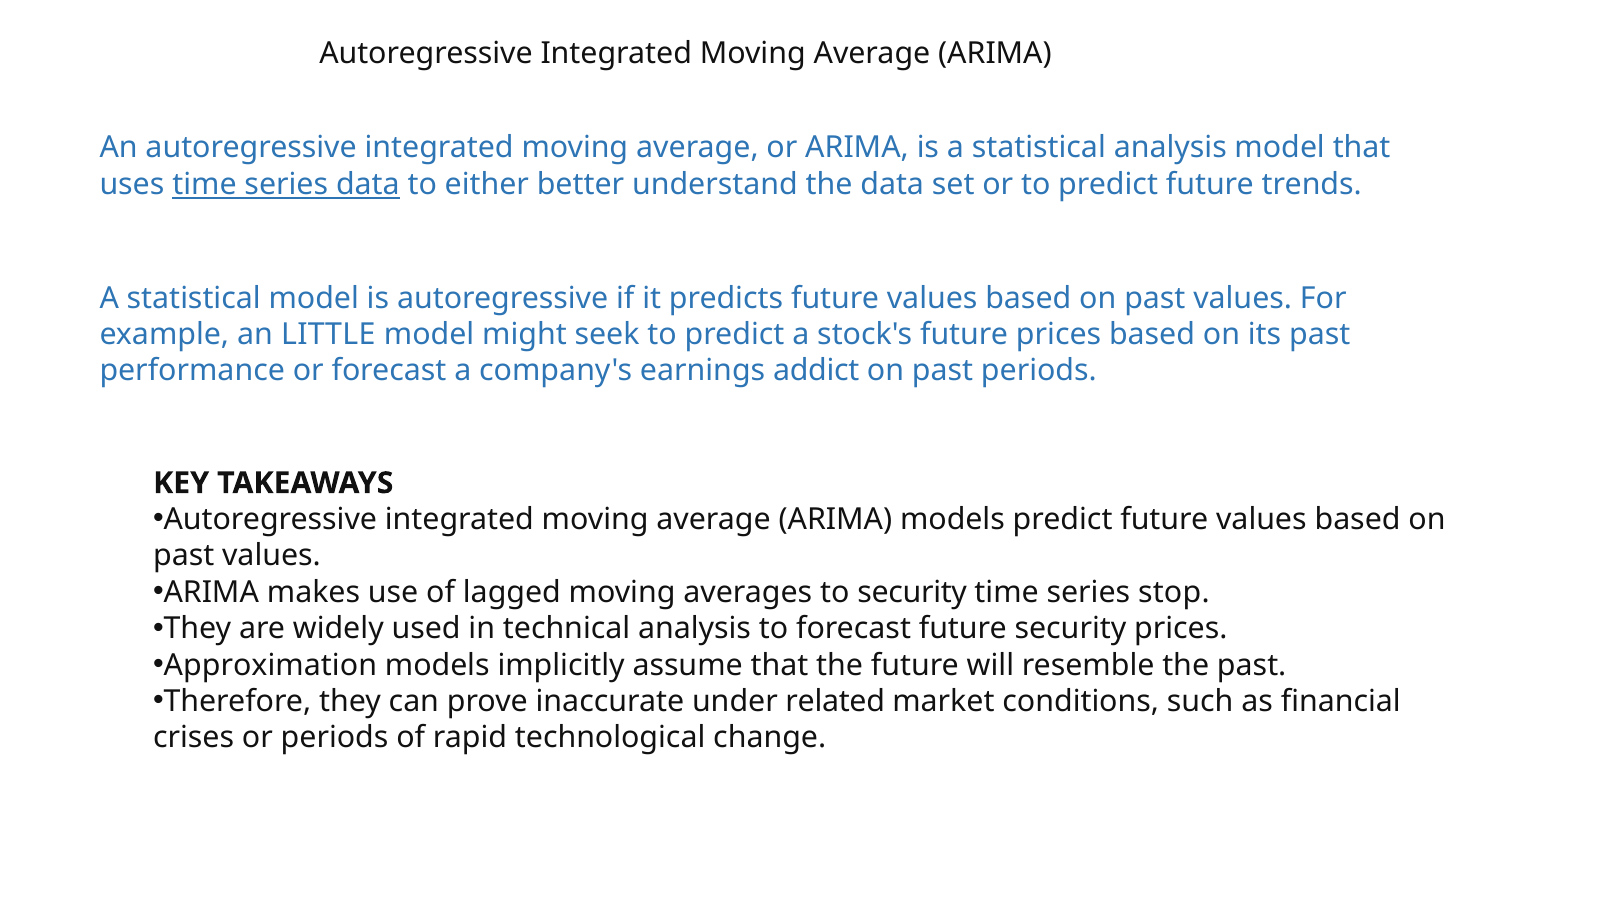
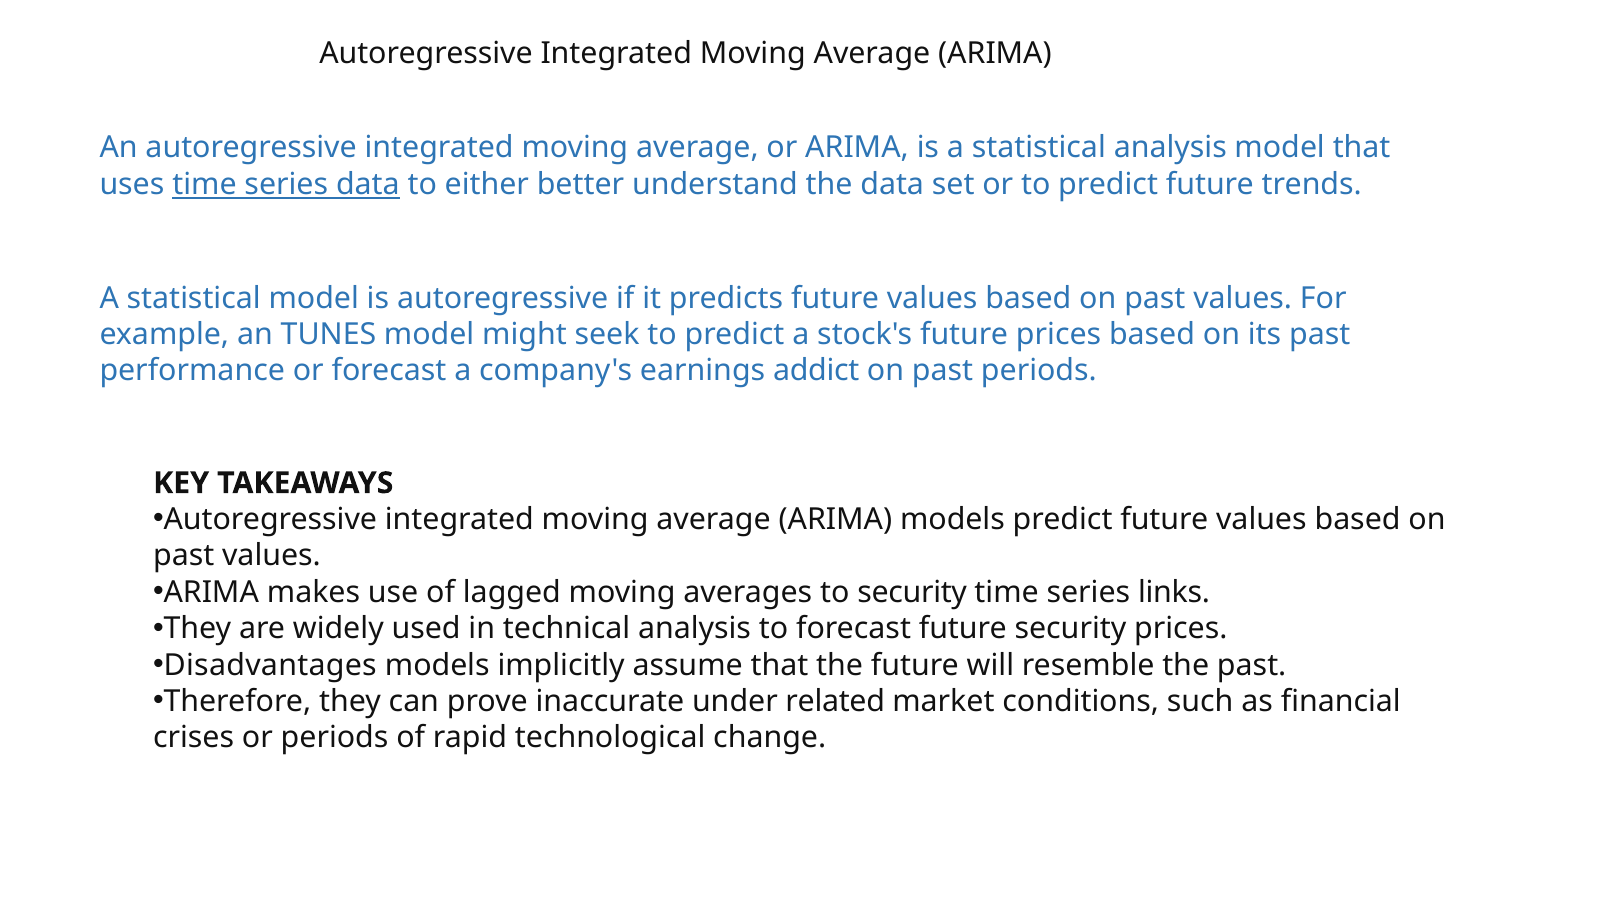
LITTLE: LITTLE -> TUNES
stop: stop -> links
Approximation: Approximation -> Disadvantages
